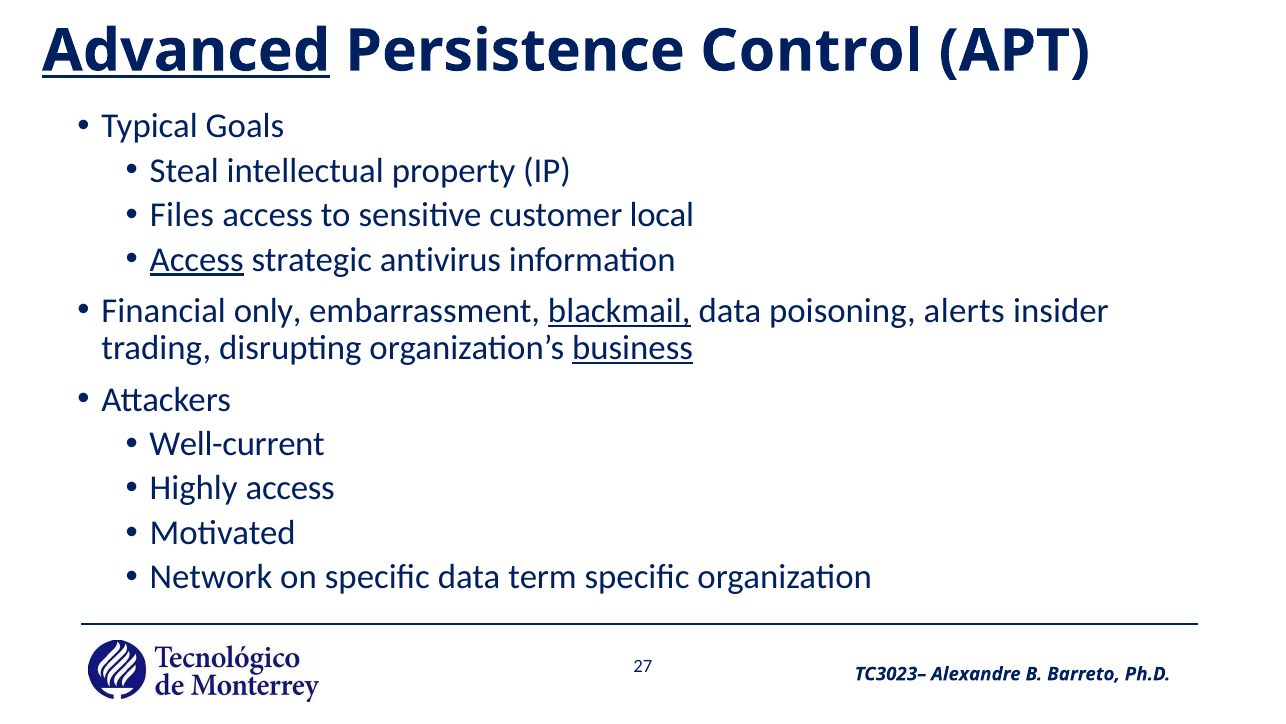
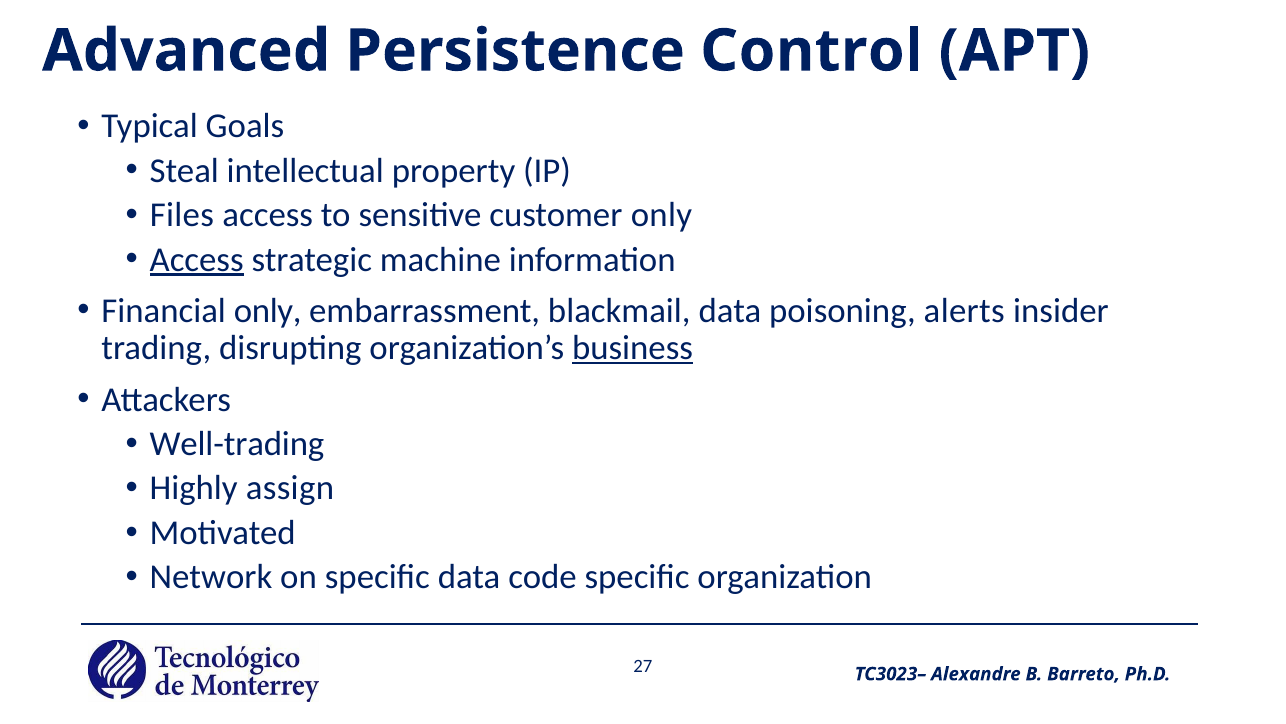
Advanced underline: present -> none
customer local: local -> only
antivirus: antivirus -> machine
blackmail underline: present -> none
Well-current: Well-current -> Well-trading
Highly access: access -> assign
term: term -> code
